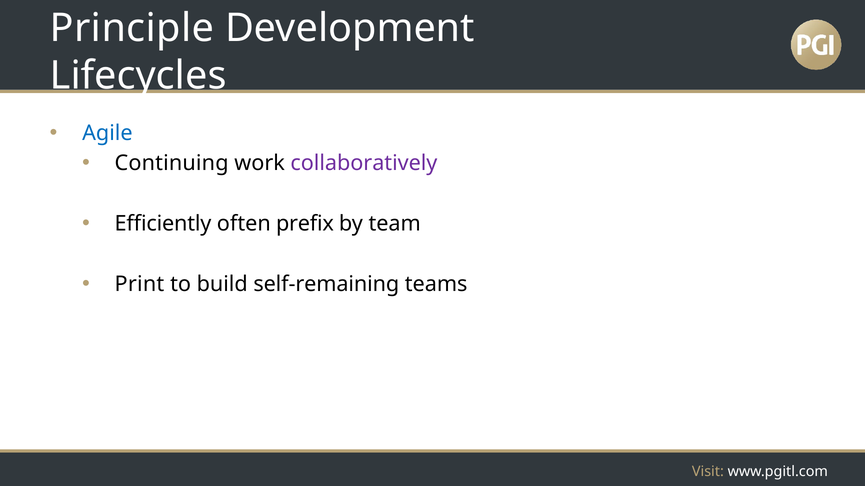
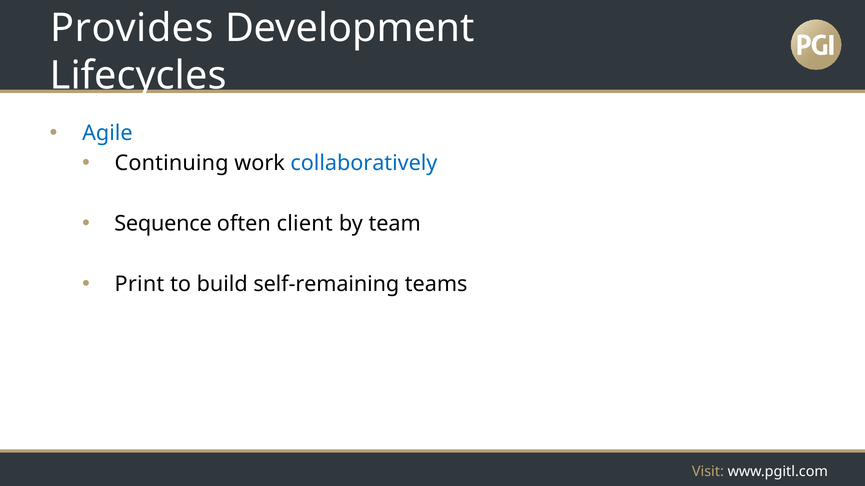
Principle: Principle -> Provides
collaboratively colour: purple -> blue
Efficiently: Efficiently -> Sequence
prefix: prefix -> client
